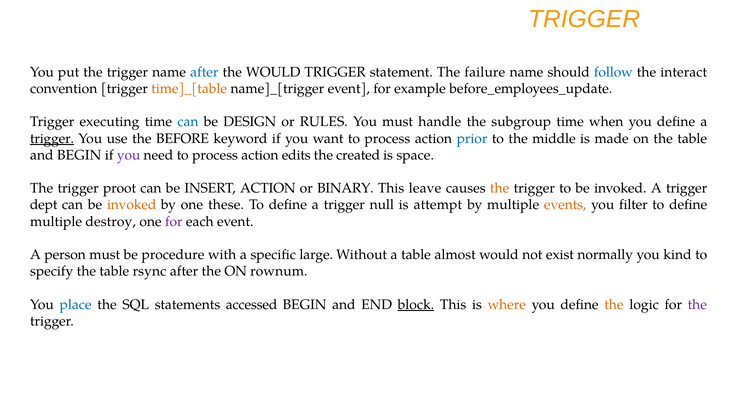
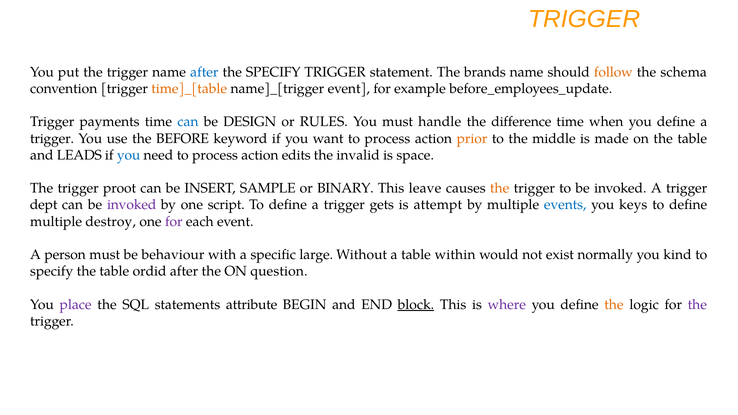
the WOULD: WOULD -> SPECIFY
failure: failure -> brands
follow colour: blue -> orange
interact: interact -> schema
executing: executing -> payments
subgroup: subgroup -> difference
trigger at (52, 138) underline: present -> none
prior colour: blue -> orange
and BEGIN: BEGIN -> LEADS
you at (129, 155) colour: purple -> blue
created: created -> invalid
INSERT ACTION: ACTION -> SAMPLE
invoked at (132, 205) colour: orange -> purple
these: these -> script
null: null -> gets
events colour: orange -> blue
filter: filter -> keys
procedure: procedure -> behaviour
almost: almost -> within
rsync: rsync -> ordid
rownum: rownum -> question
place colour: blue -> purple
accessed: accessed -> attribute
where colour: orange -> purple
